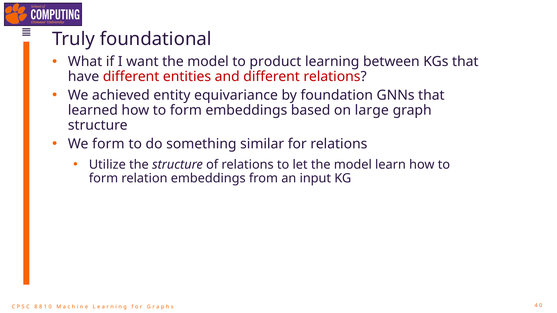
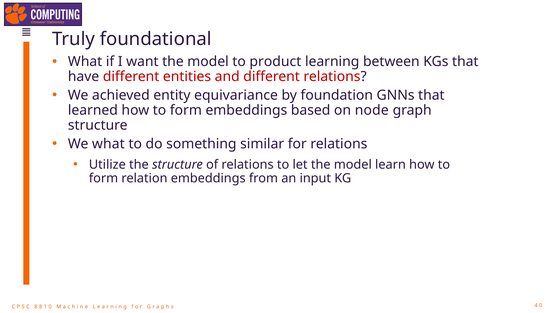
large: large -> node
We form: form -> what
